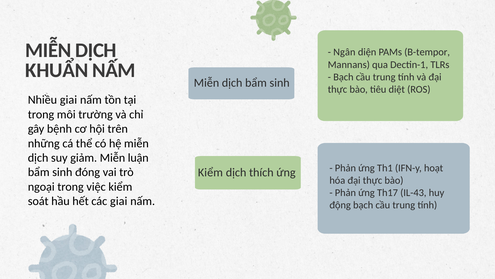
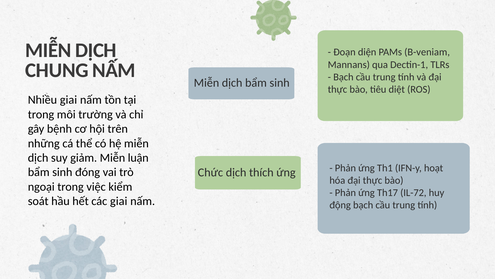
Ngân: Ngân -> Đoạn
B-tempor: B-tempor -> B-veniam
KHUẨN: KHUẨN -> CHUNG
Kiểm at (210, 172): Kiểm -> Chức
IL-43: IL-43 -> IL-72
